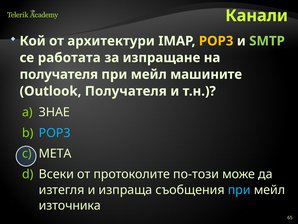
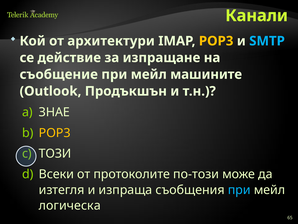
SMTP colour: light green -> light blue
работата: работата -> действие
получателя at (59, 74): получателя -> съобщение
Outlook Получателя: Получателя -> Продъкшън
POP3 at (55, 133) colour: light blue -> yellow
META: META -> ТОЗИ
източника: източника -> логическа
